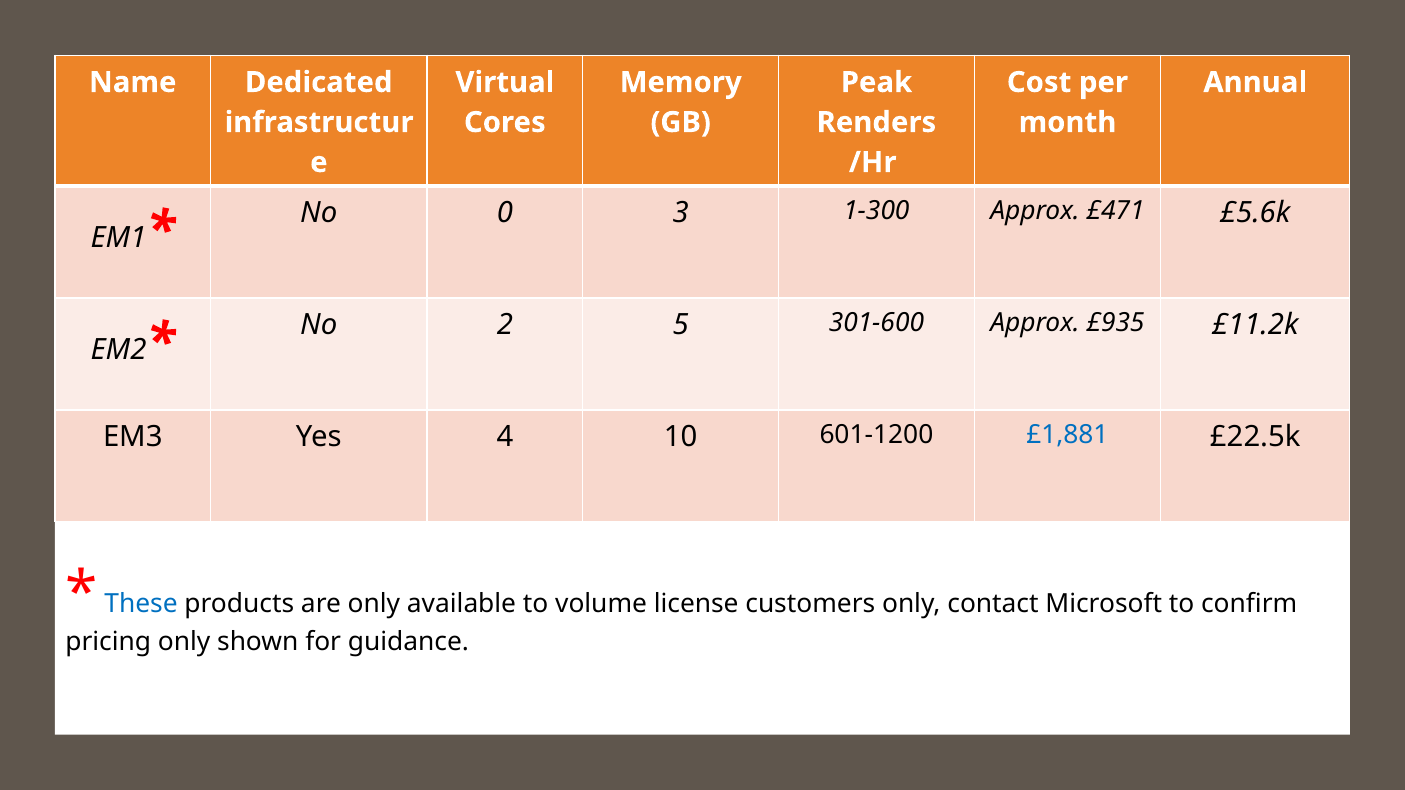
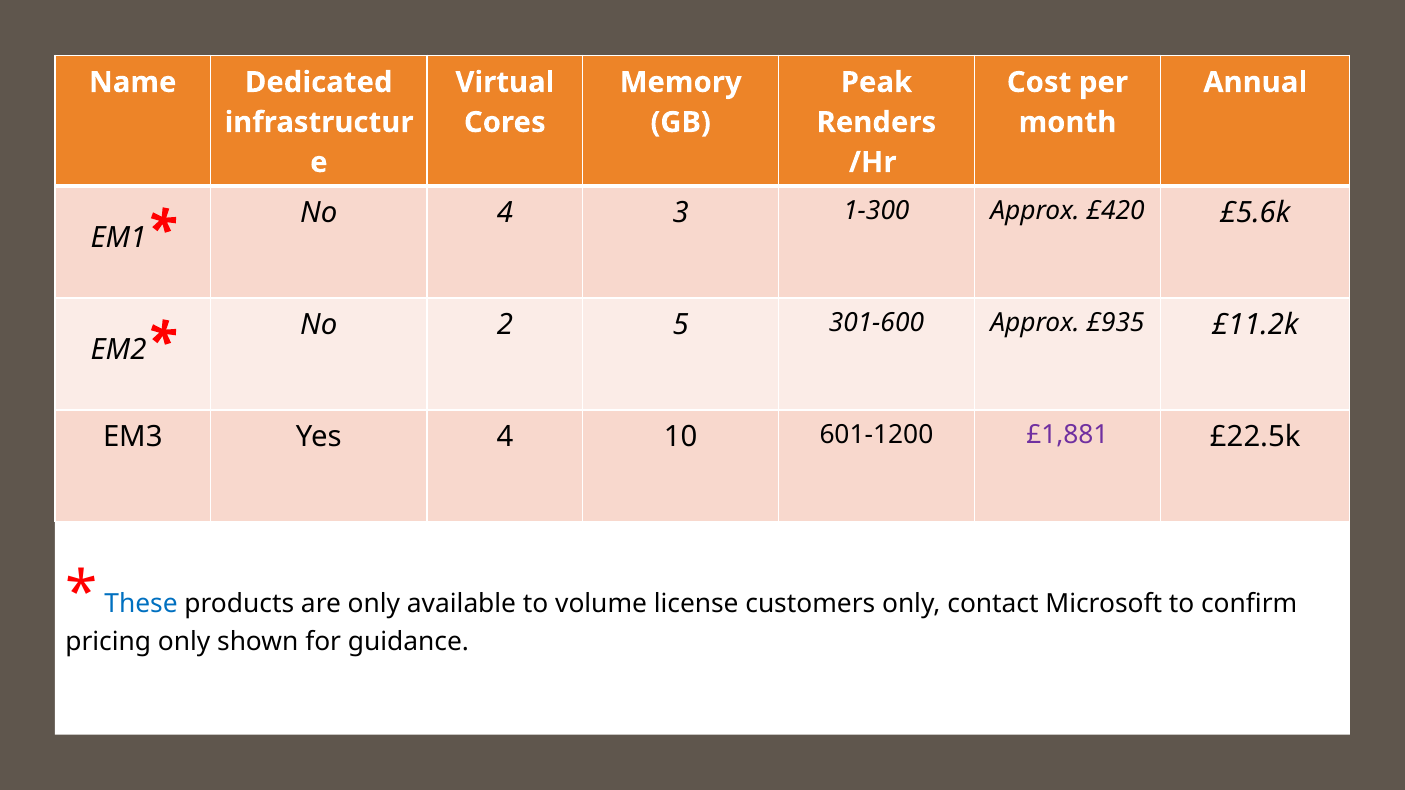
No 0: 0 -> 4
£471: £471 -> £420
£1,881 colour: blue -> purple
